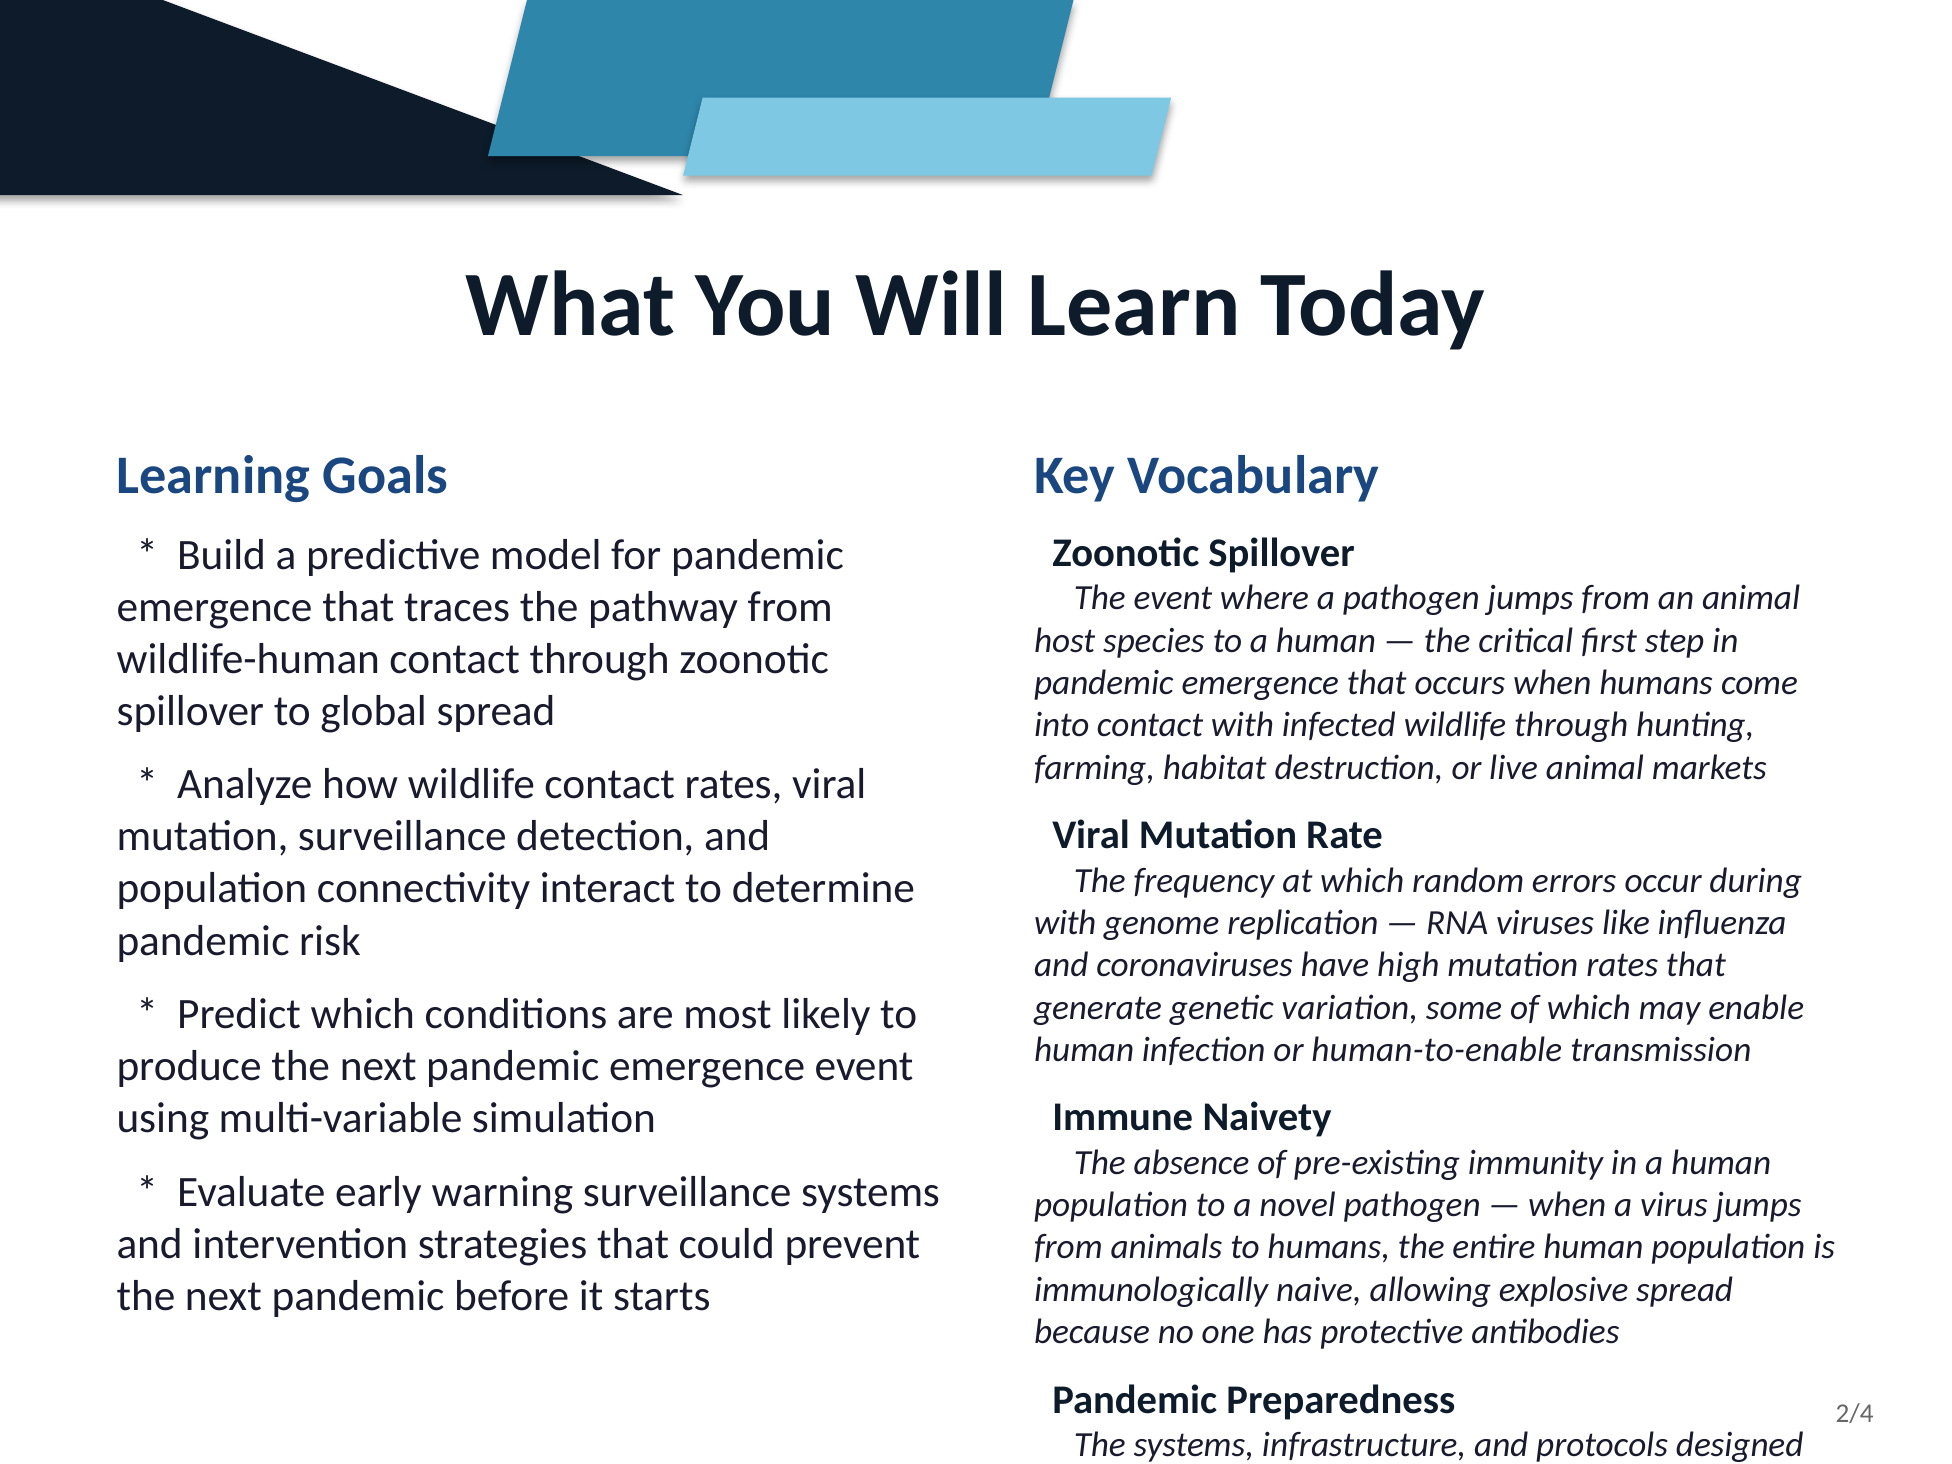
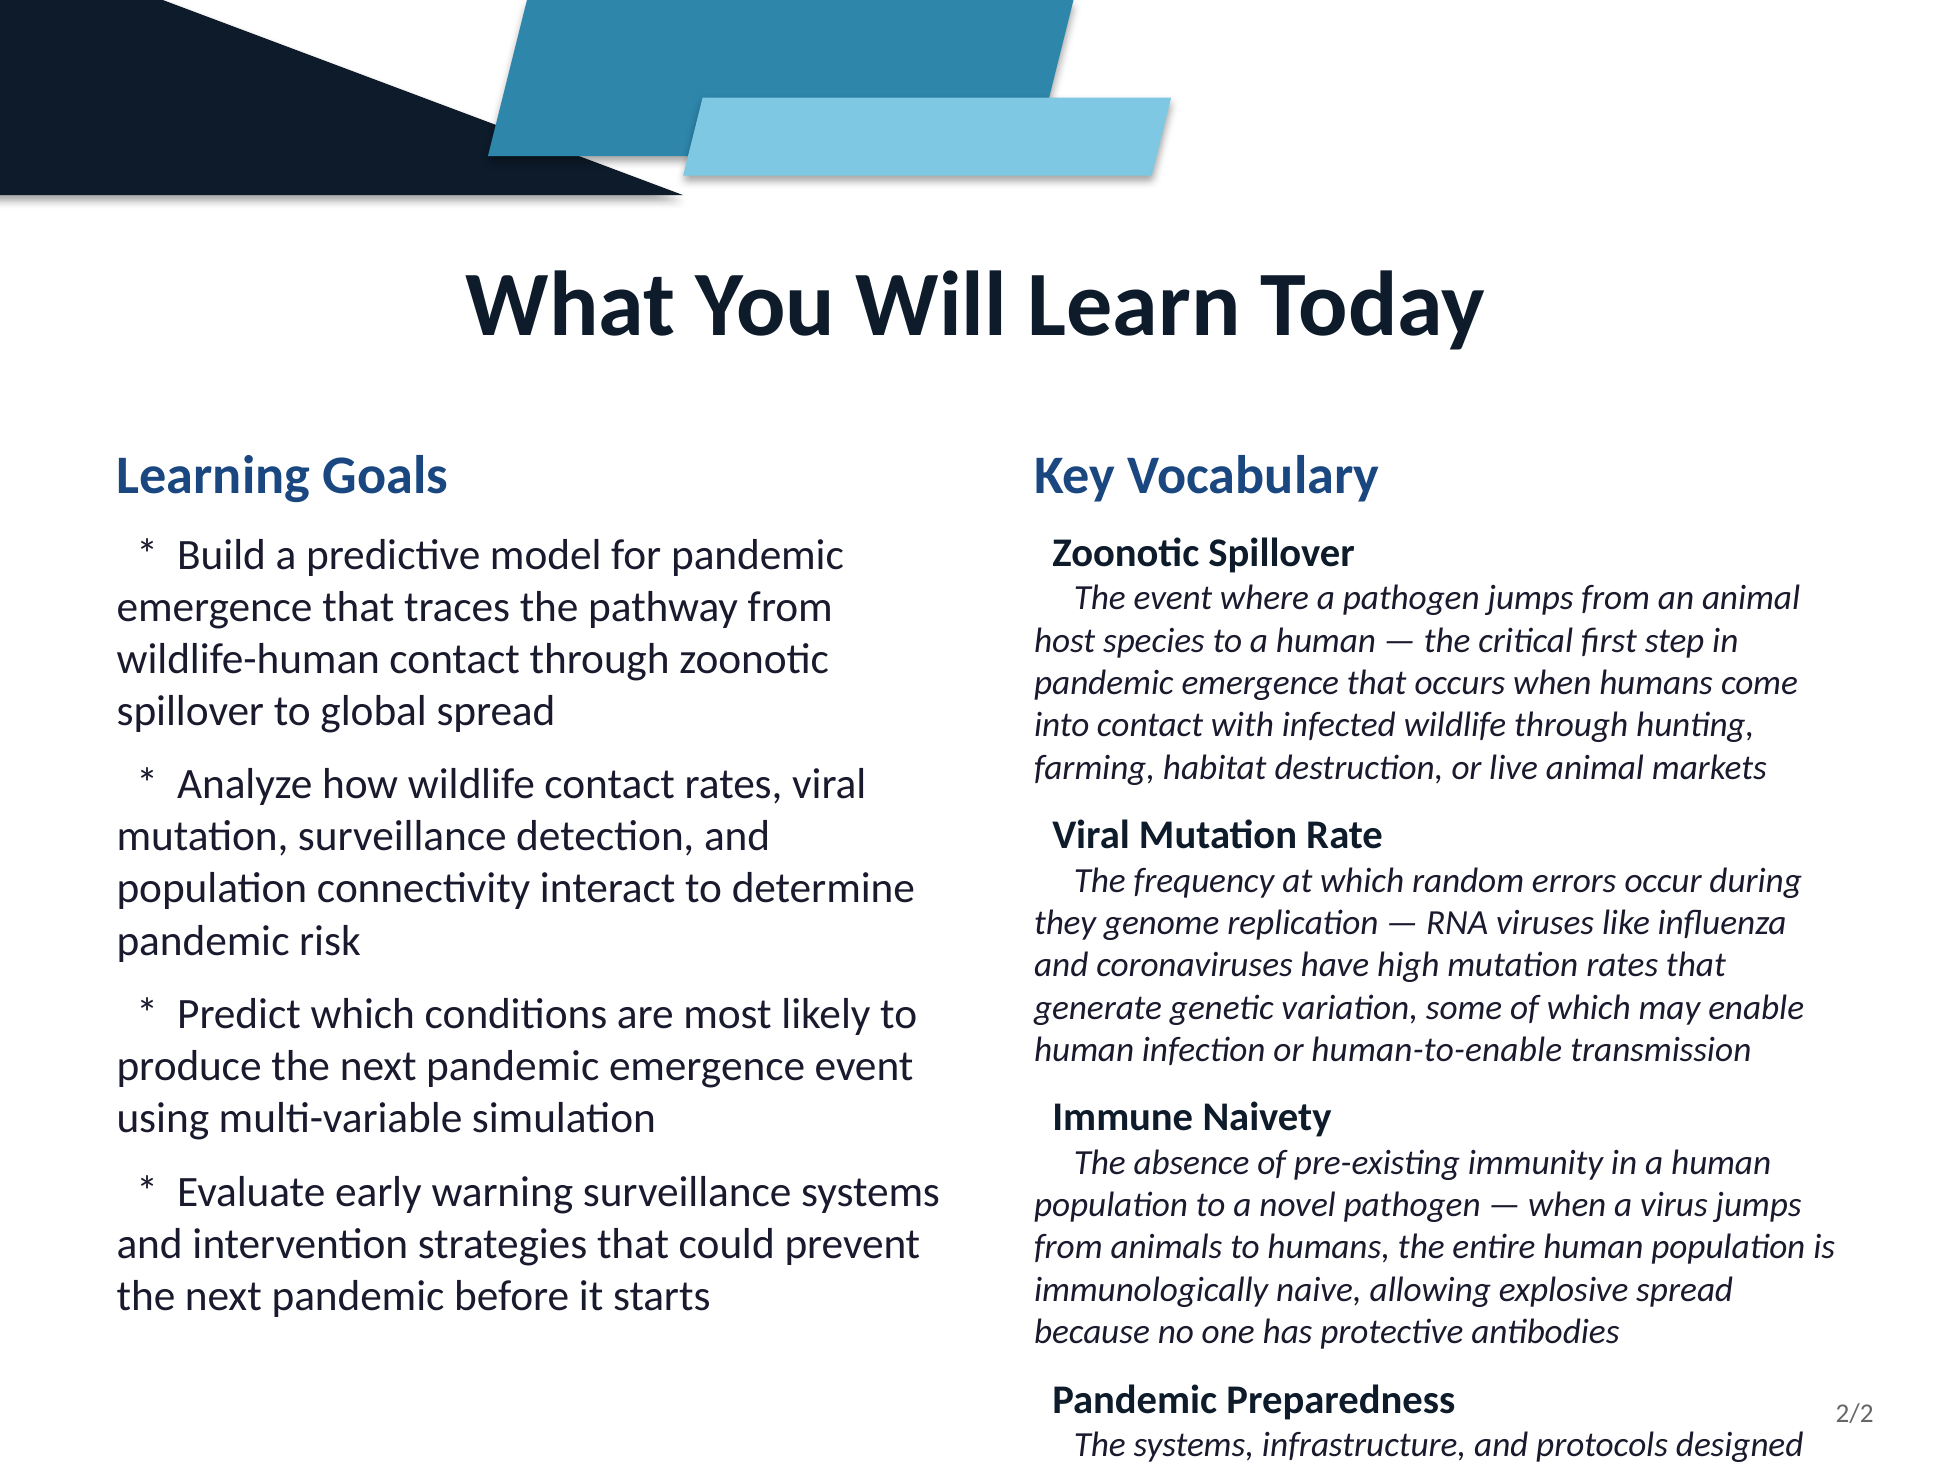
with at (1065, 923): with -> they
2/4: 2/4 -> 2/2
